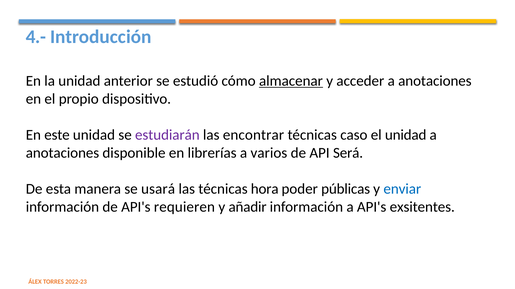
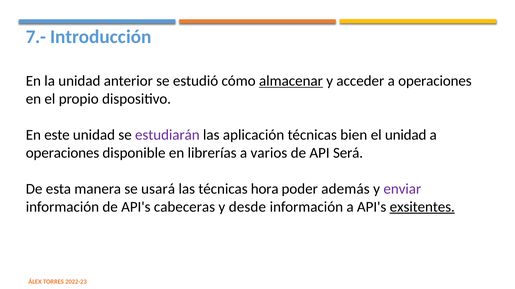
4.-: 4.- -> 7.-
acceder a anotaciones: anotaciones -> operaciones
encontrar: encontrar -> aplicación
caso: caso -> bien
anotaciones at (62, 153): anotaciones -> operaciones
públicas: públicas -> además
enviar colour: blue -> purple
requieren: requieren -> cabeceras
añadir: añadir -> desde
exsitentes underline: none -> present
